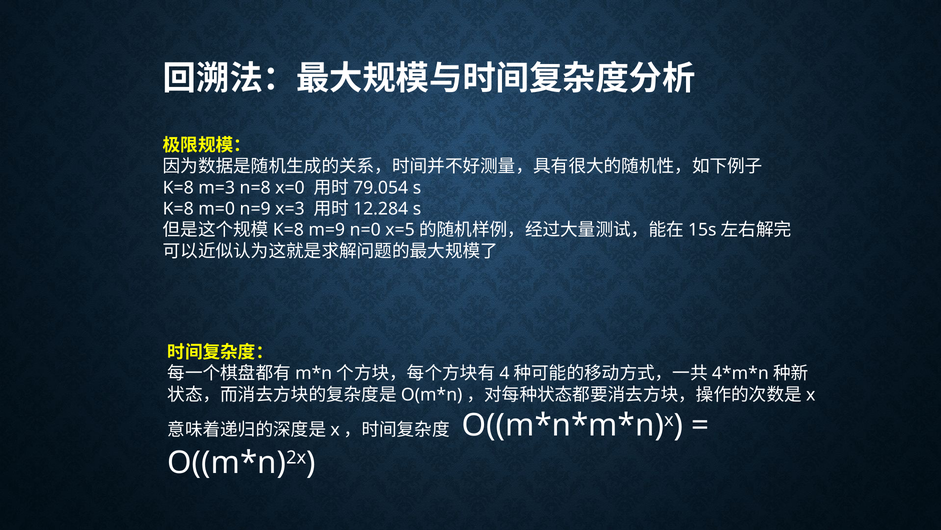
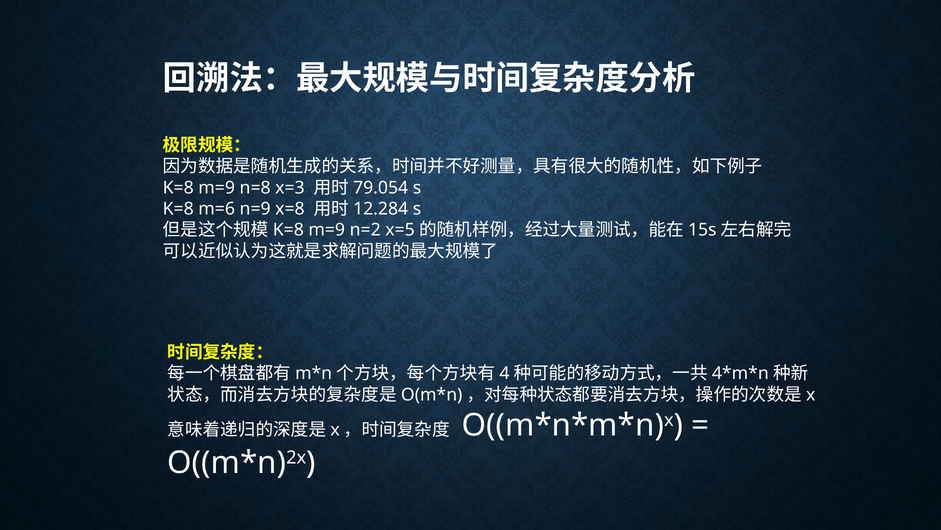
K=8 m=3: m=3 -> m=9
x=0: x=0 -> x=3
m=0: m=0 -> m=6
x=3: x=3 -> x=8
n=0: n=0 -> n=2
